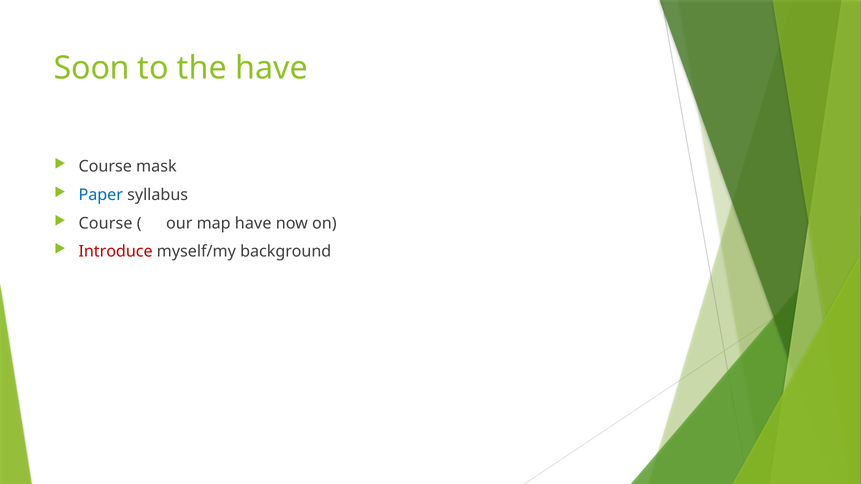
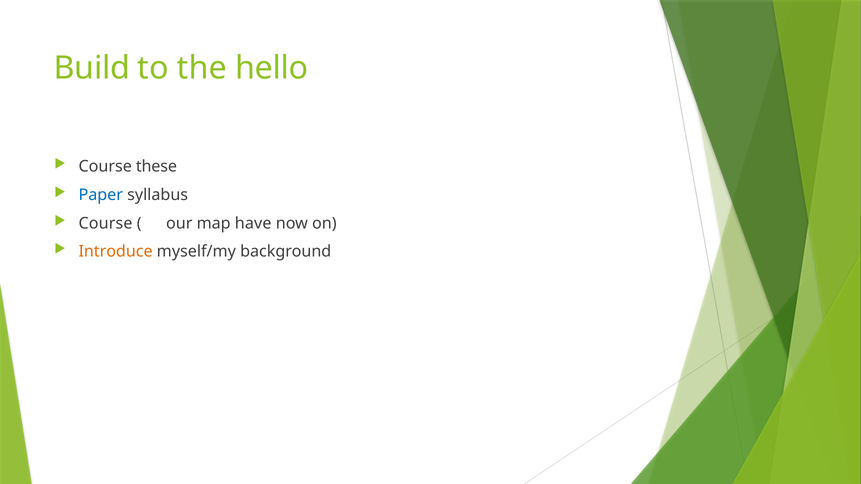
Soon: Soon -> Build
the have: have -> hello
mask: mask -> these
Introduce colour: red -> orange
